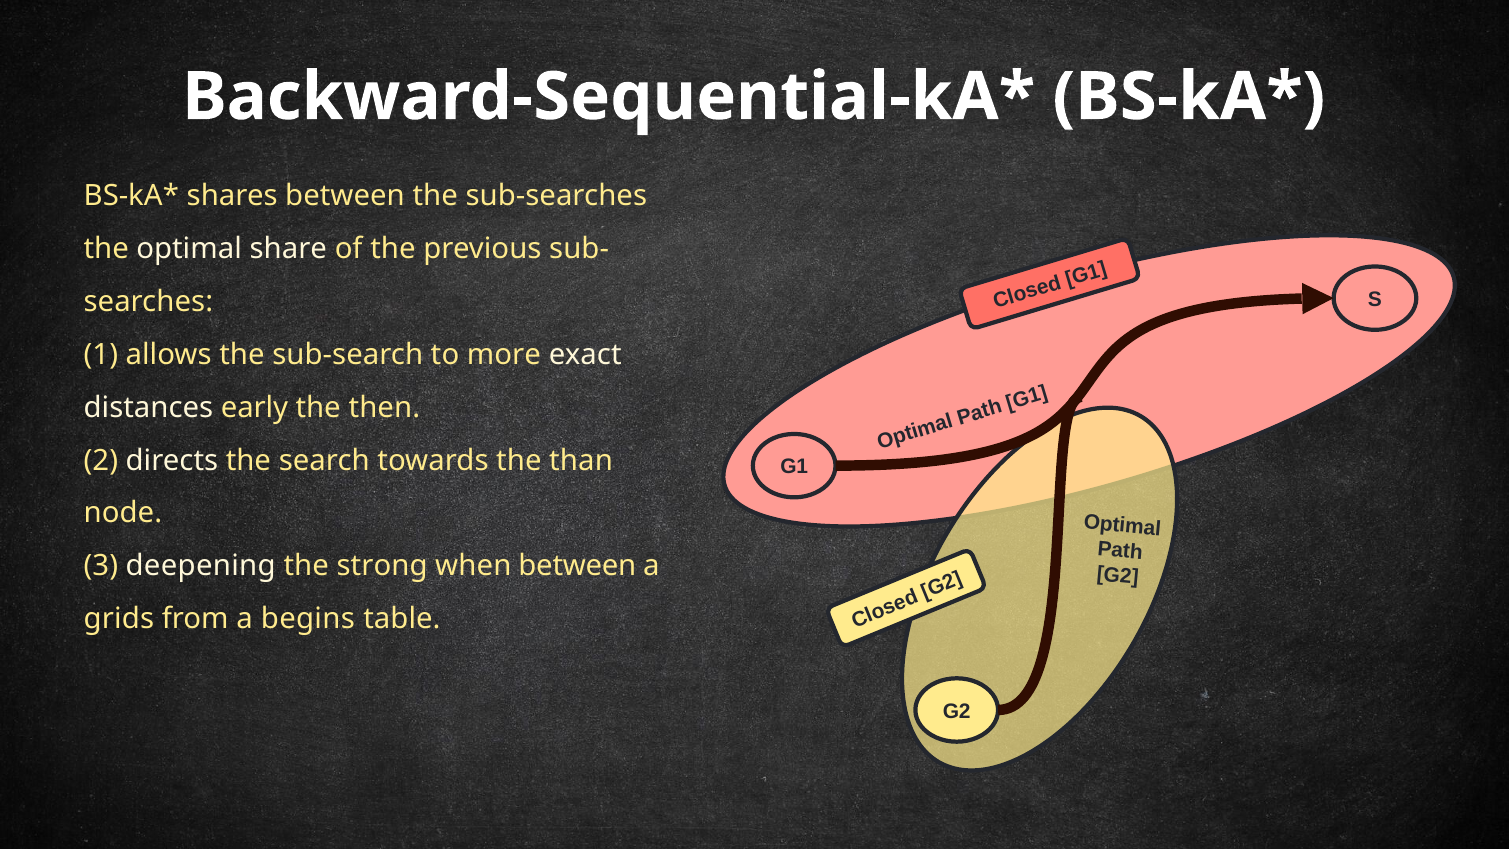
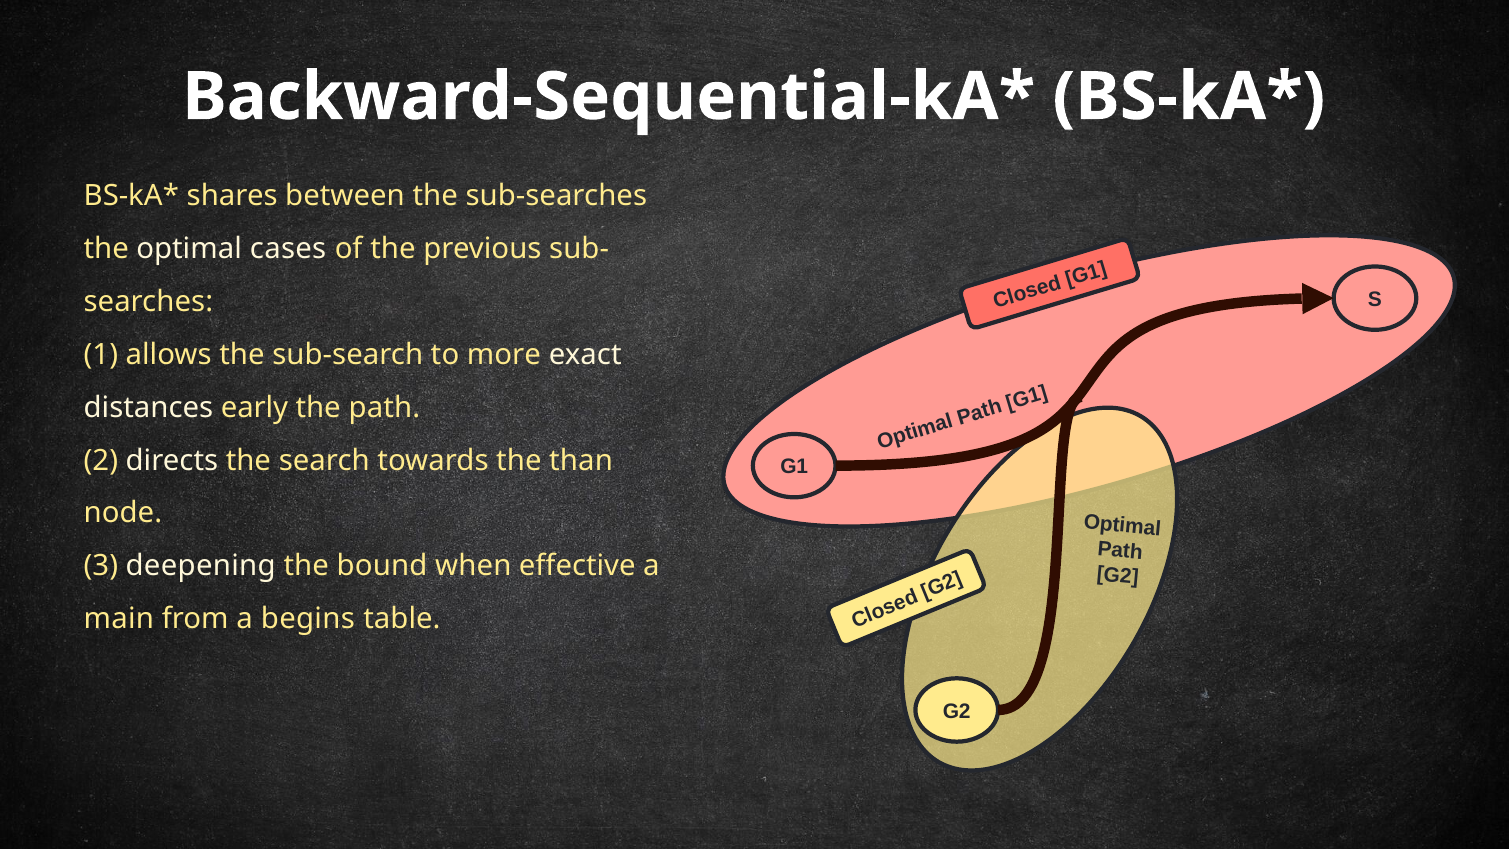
share: share -> cases
the then: then -> path
strong: strong -> bound
when between: between -> effective
grids: grids -> main
